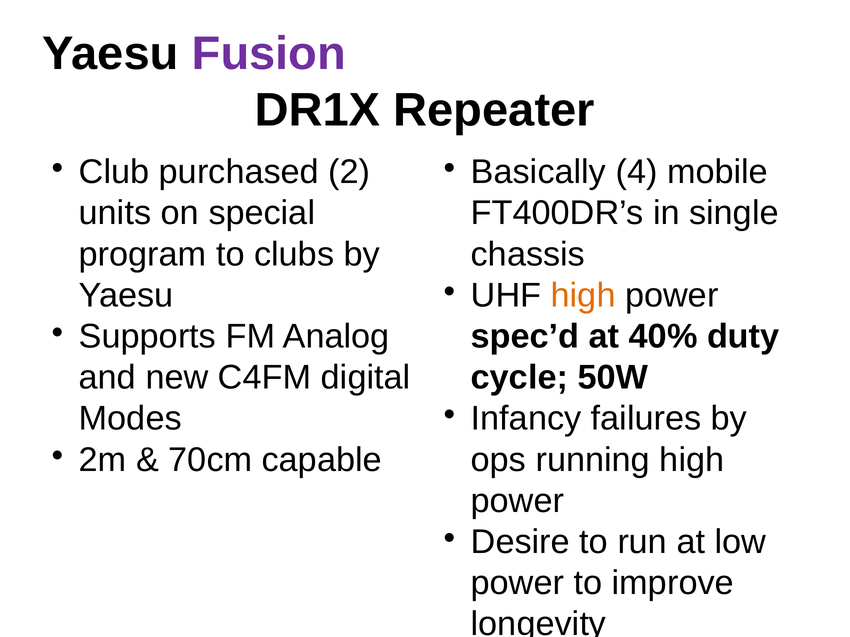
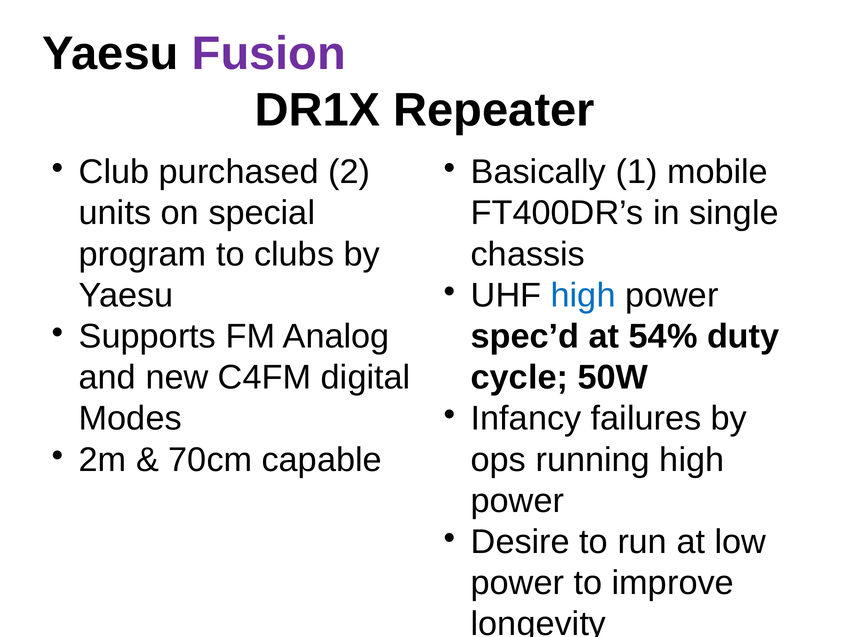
4: 4 -> 1
high at (583, 296) colour: orange -> blue
40%: 40% -> 54%
